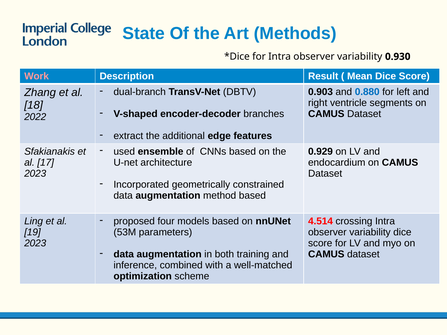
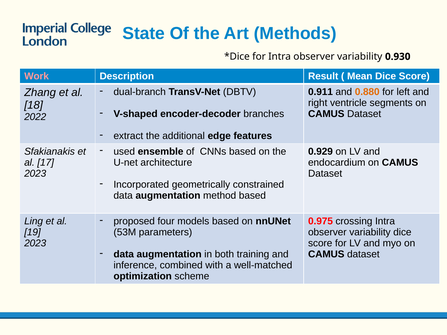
0.903: 0.903 -> 0.911
0.880 colour: blue -> orange
4.514: 4.514 -> 0.975
